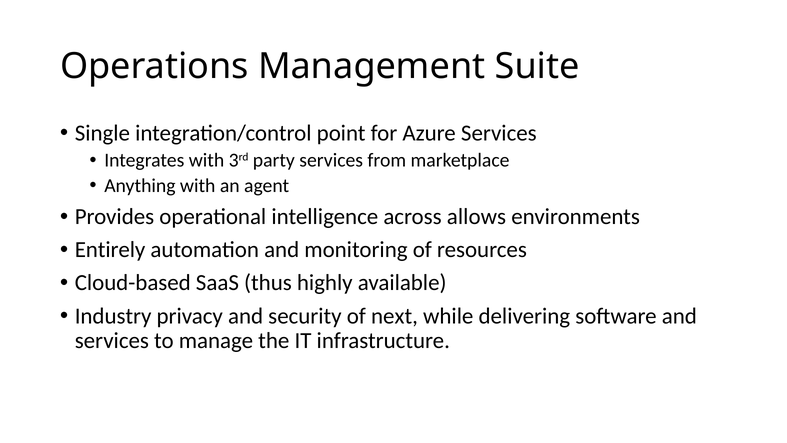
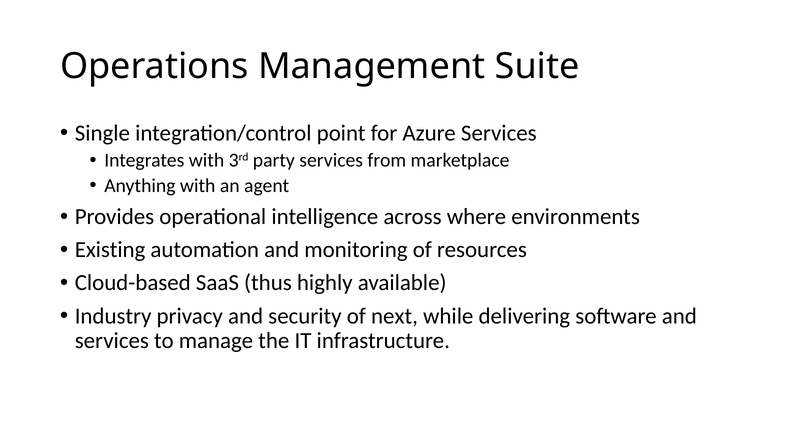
allows: allows -> where
Entirely: Entirely -> Existing
